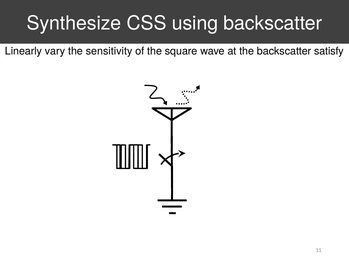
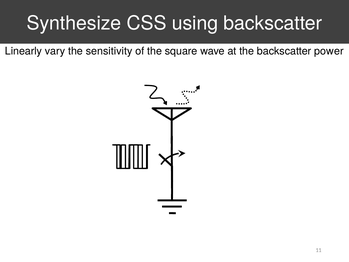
satisfy: satisfy -> power
